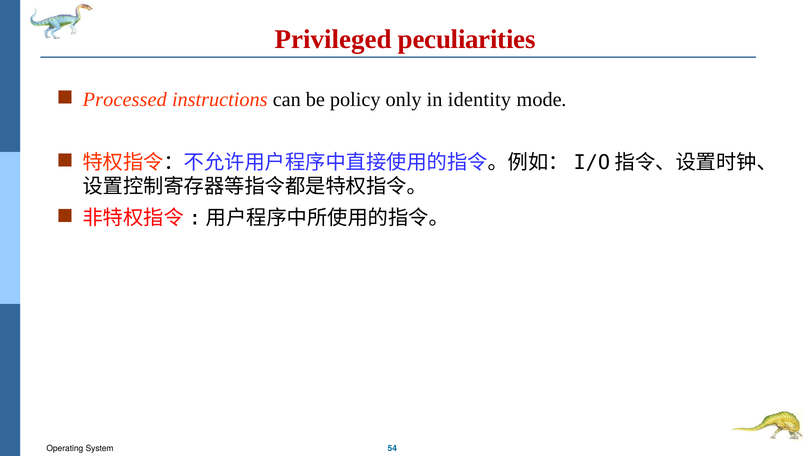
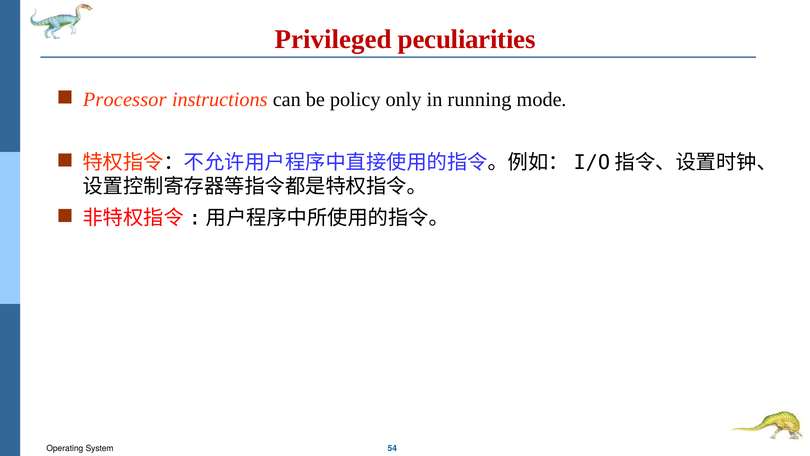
Processed: Processed -> Processor
identity: identity -> running
